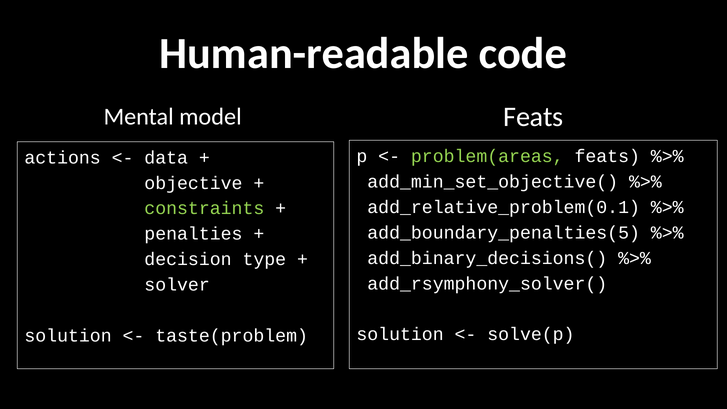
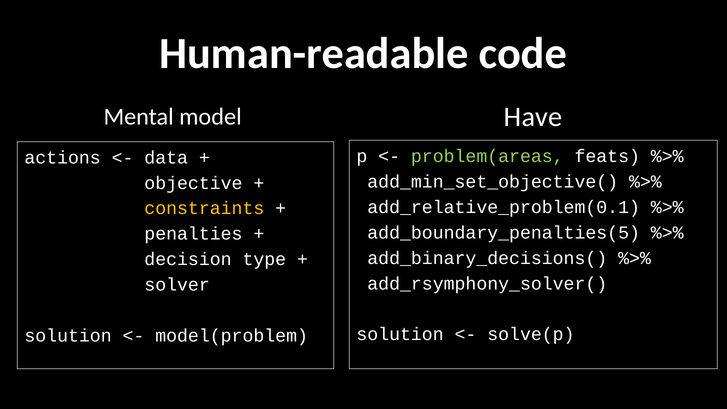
Feats at (533, 117): Feats -> Have
constraints colour: light green -> yellow
taste(problem: taste(problem -> model(problem
